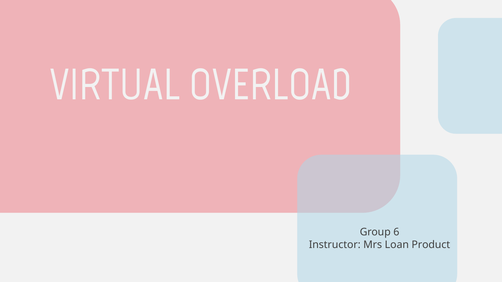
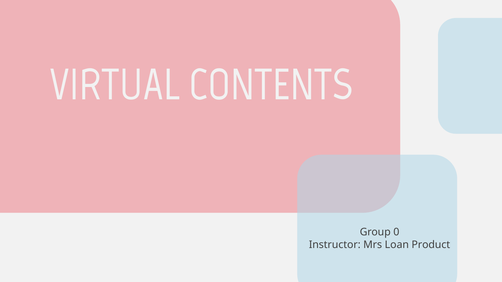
OVERLOAD: OVERLOAD -> CONTENTS
6: 6 -> 0
